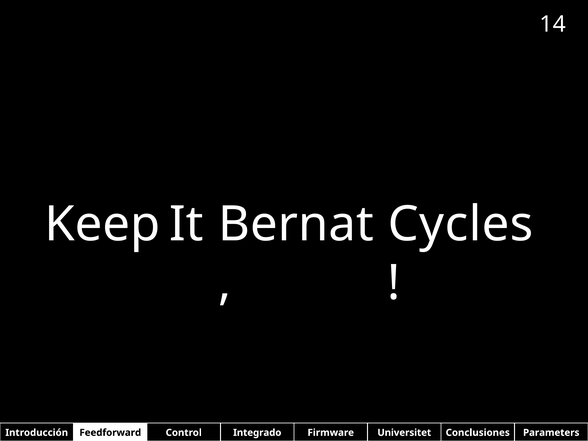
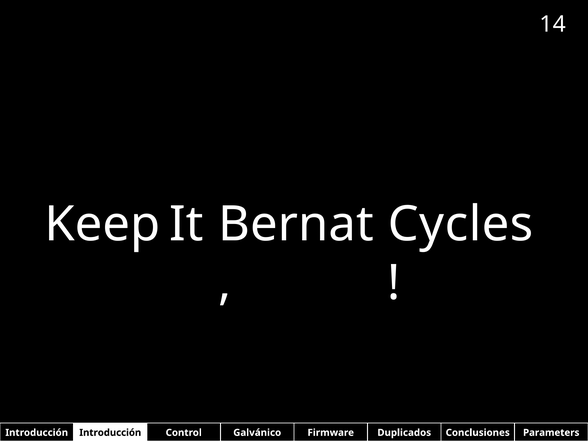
Introducción Feedforward: Feedforward -> Introducción
Integrado: Integrado -> Galvánico
Universitet: Universitet -> Duplicados
